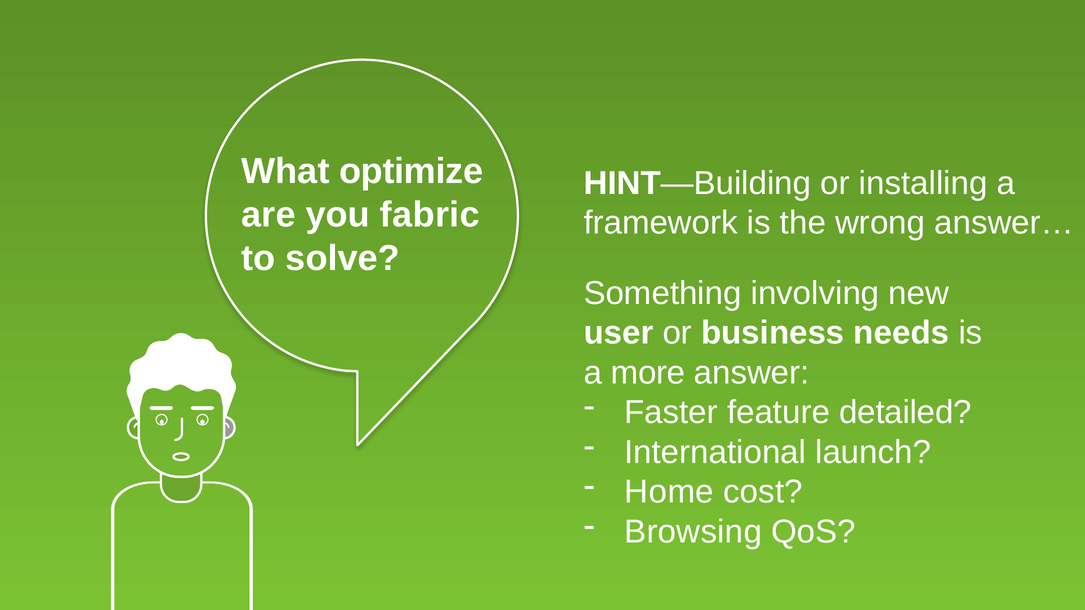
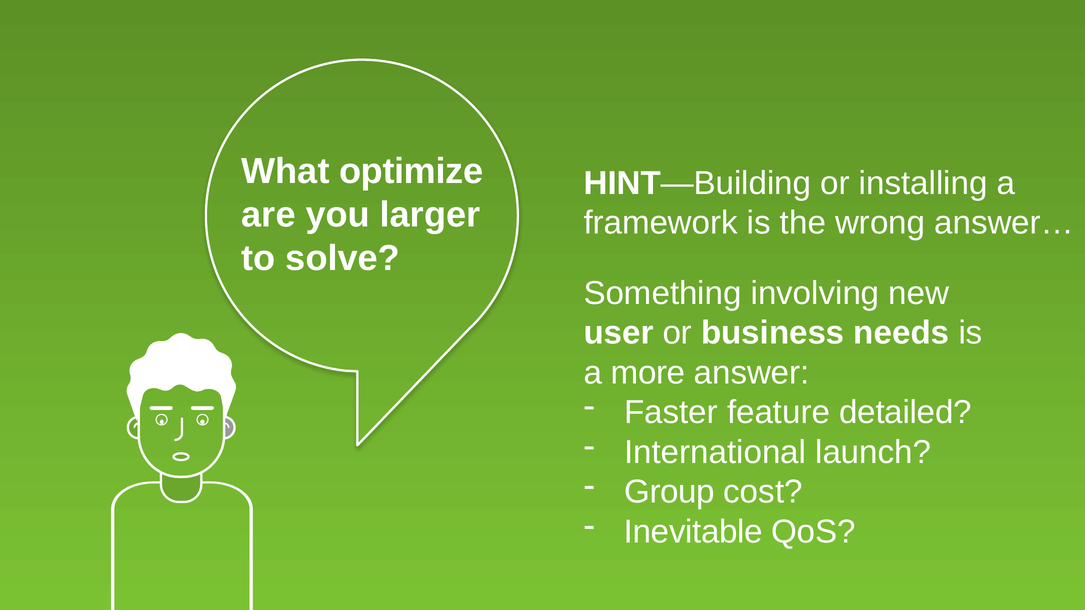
fabric: fabric -> larger
Home: Home -> Group
Browsing: Browsing -> Inevitable
